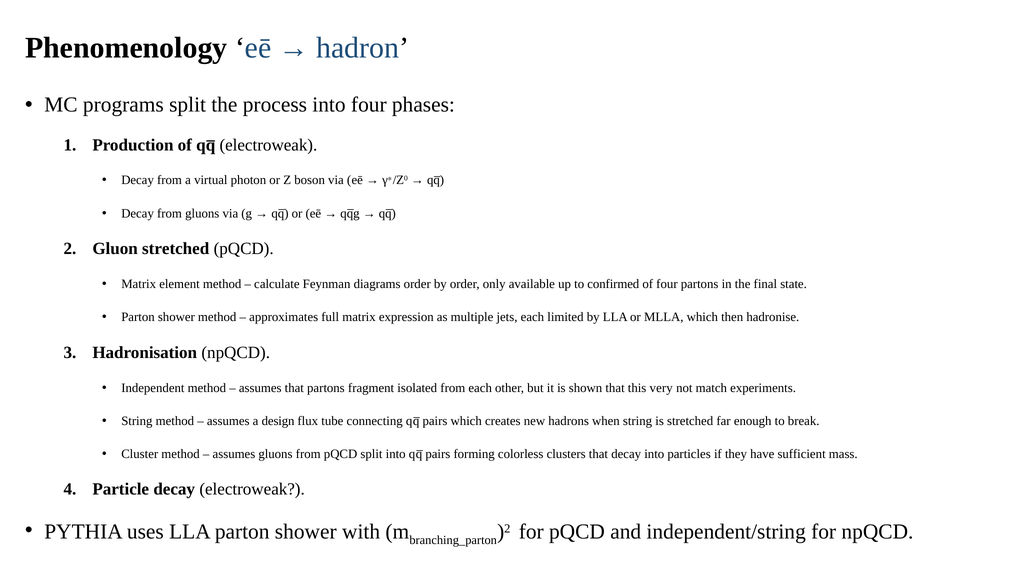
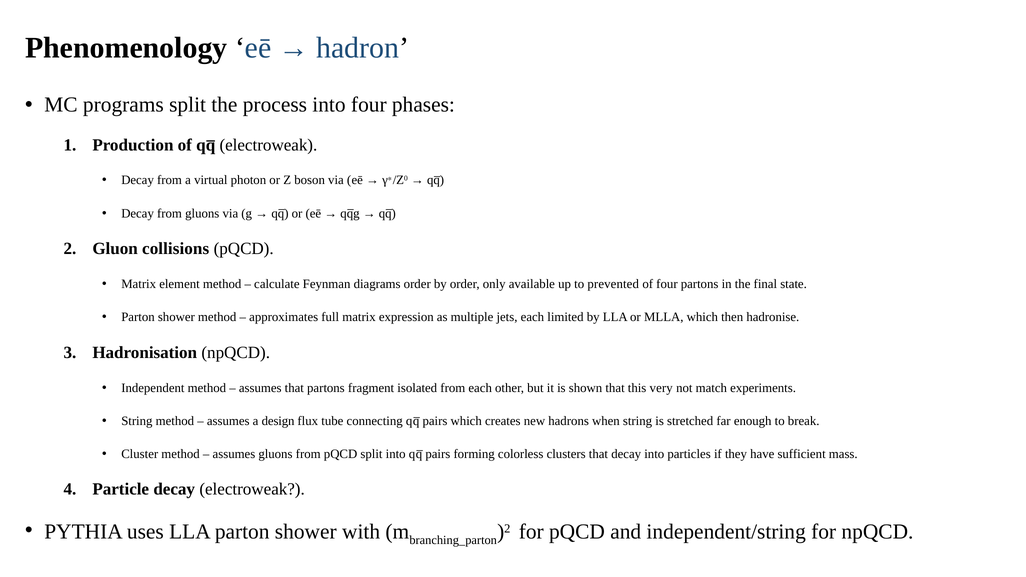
Gluon stretched: stretched -> collisions
confirmed: confirmed -> prevented
